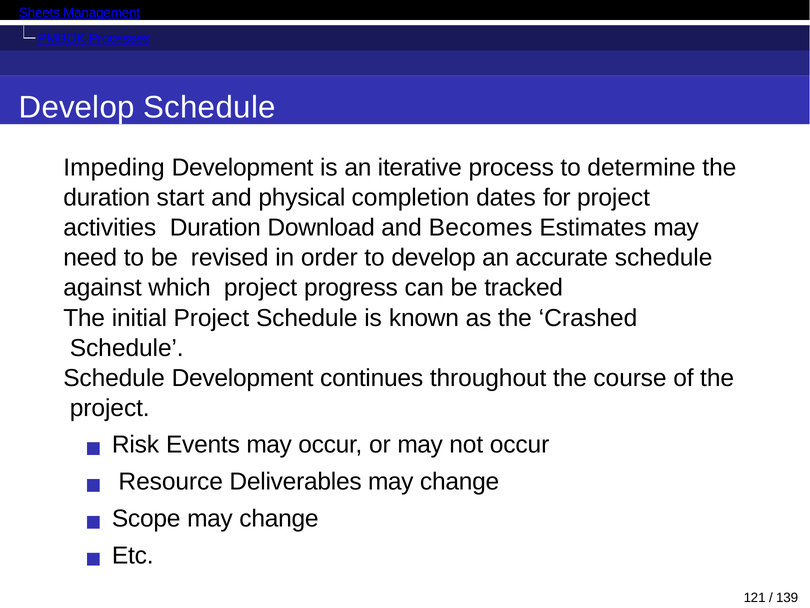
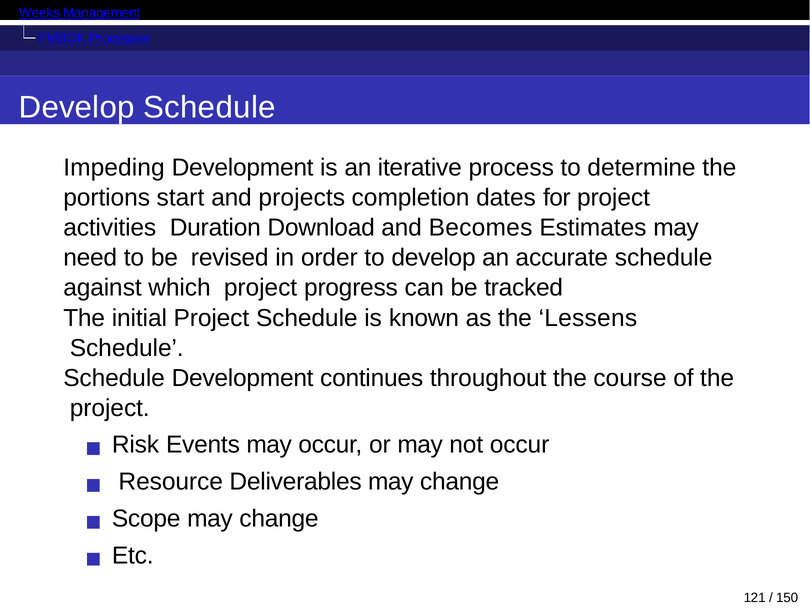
Sheets: Sheets -> Weeks
duration at (107, 198): duration -> portions
physical: physical -> projects
Crashed: Crashed -> Lessens
139: 139 -> 150
